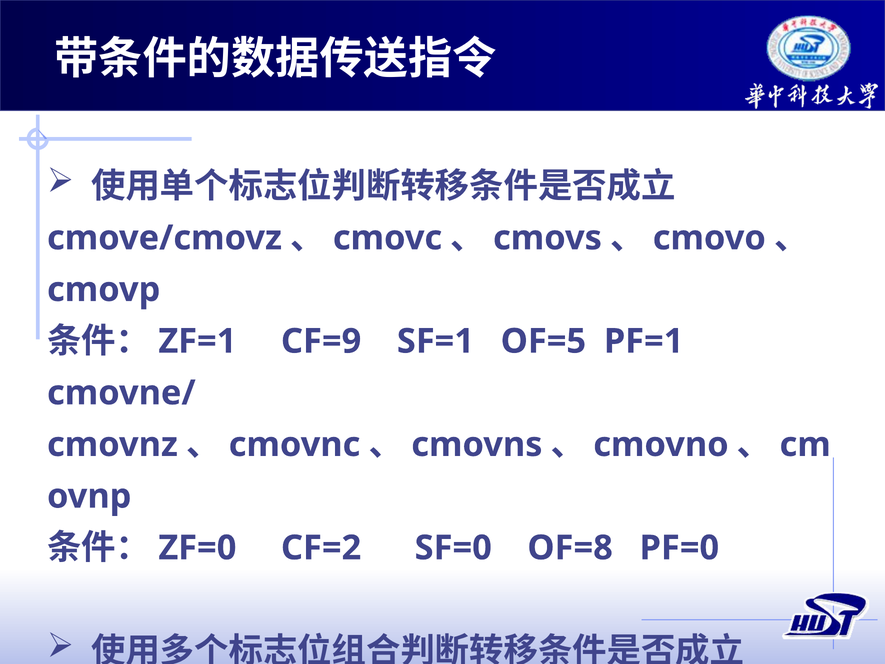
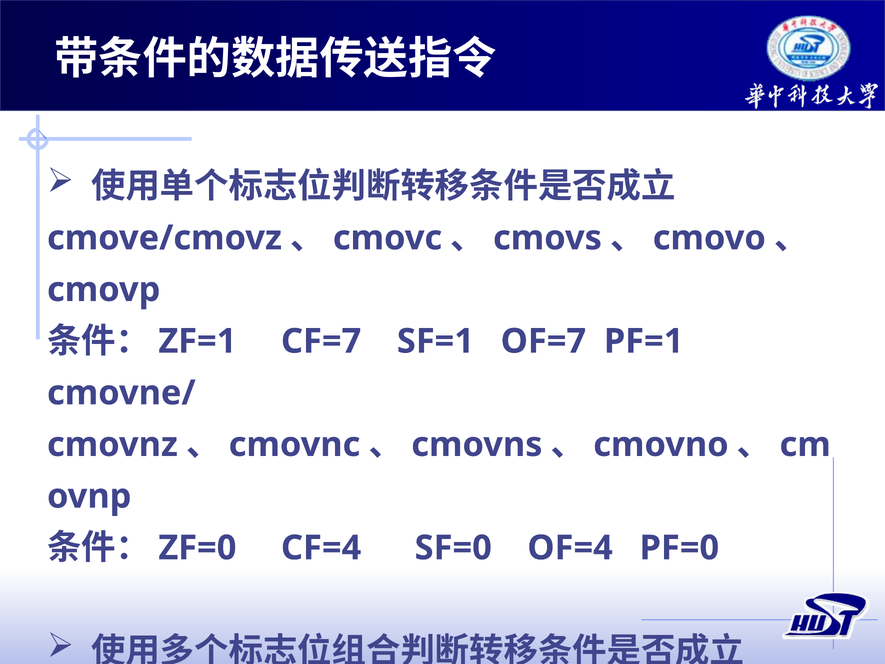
CF=9: CF=9 -> CF=7
OF=5: OF=5 -> OF=7
CF=2: CF=2 -> CF=4
OF=8: OF=8 -> OF=4
